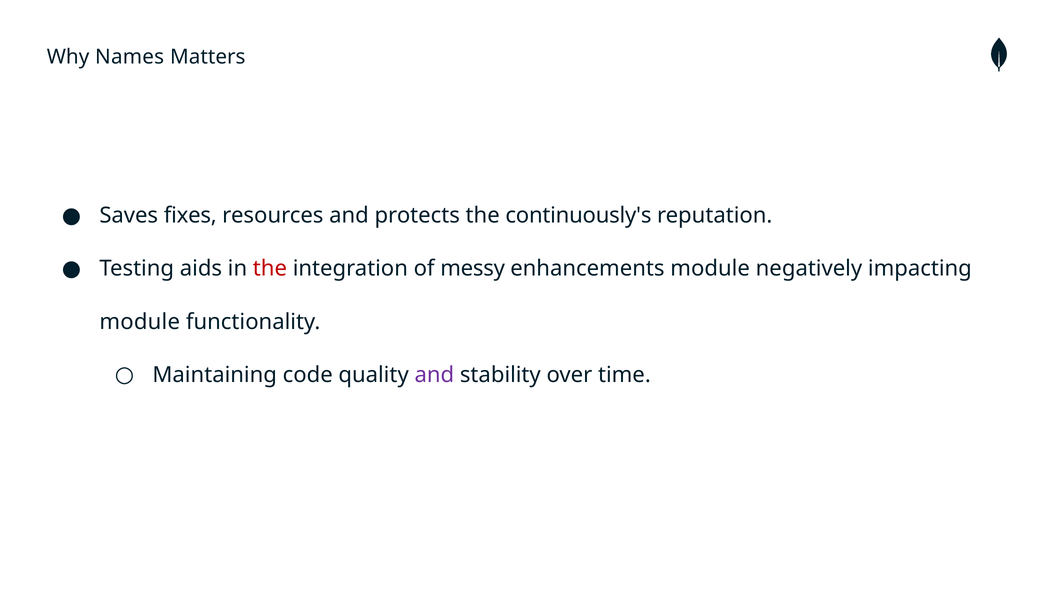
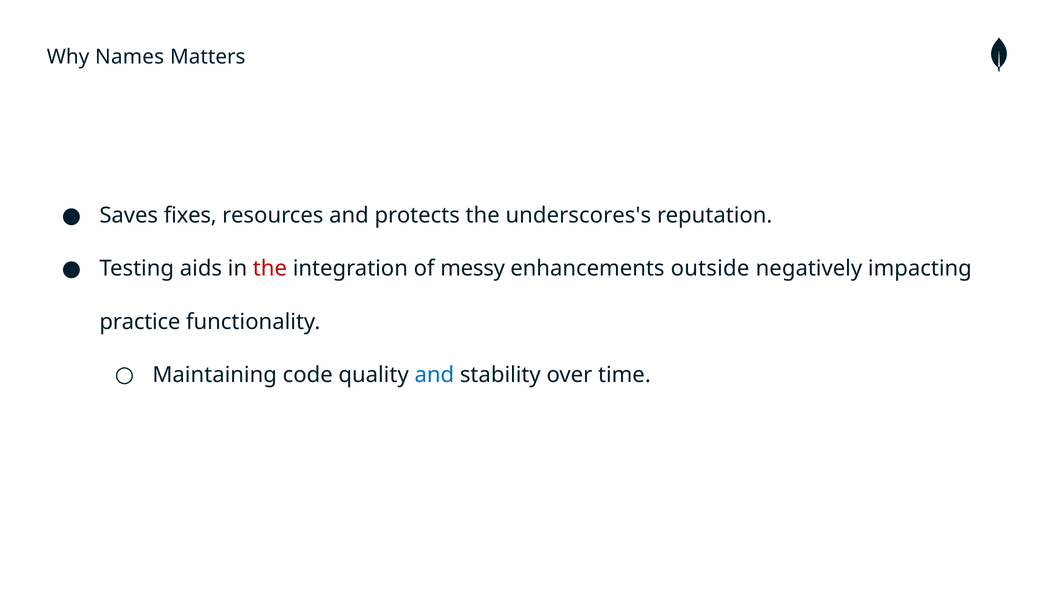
continuously's: continuously's -> underscores's
enhancements module: module -> outside
module at (140, 322): module -> practice
and at (434, 375) colour: purple -> blue
